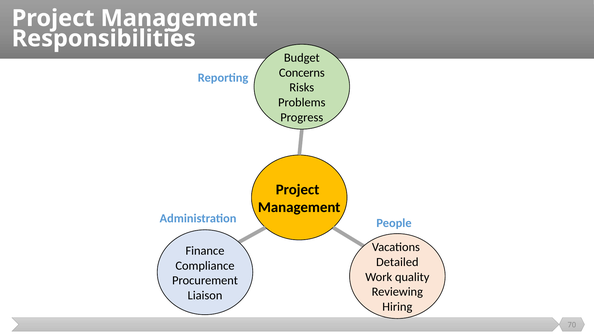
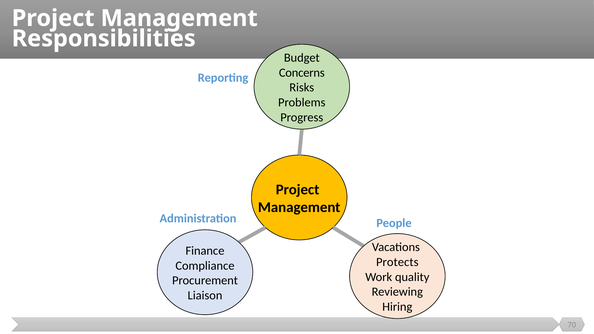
Detailed: Detailed -> Protects
